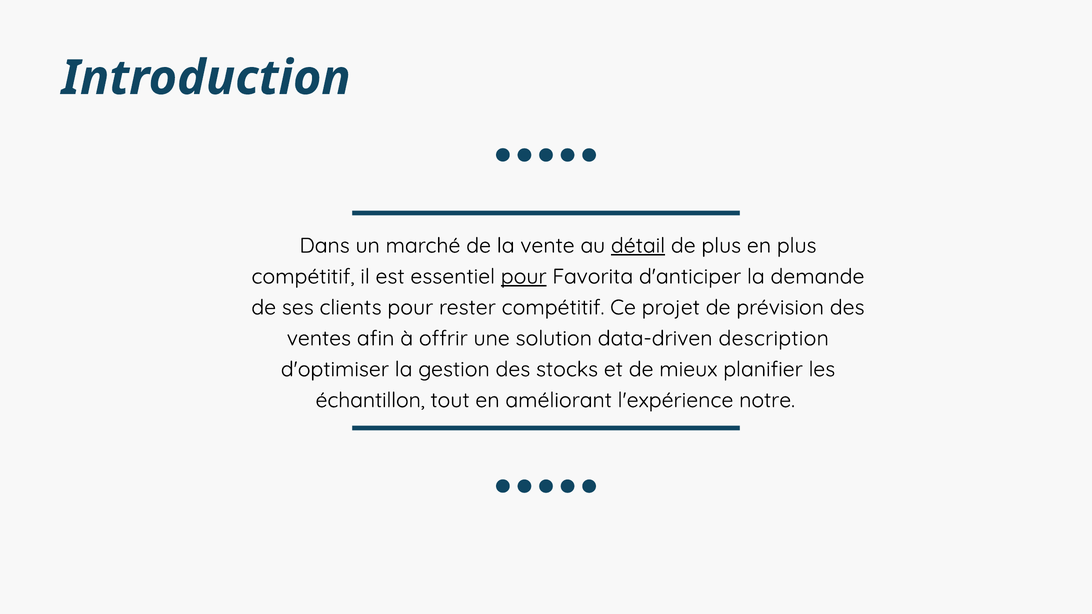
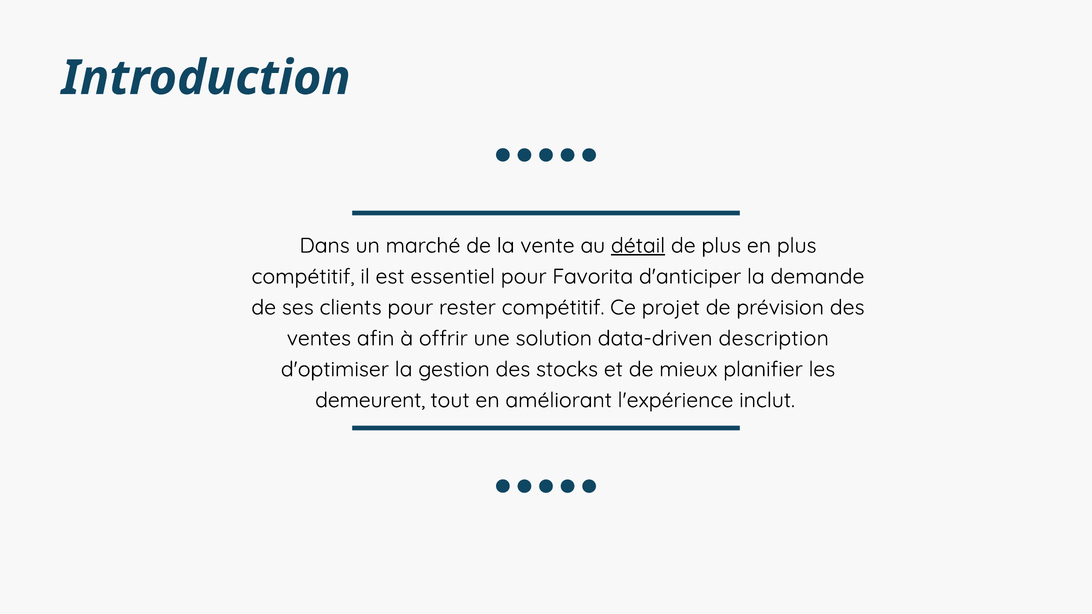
pour at (524, 277) underline: present -> none
échantillon: échantillon -> demeurent
notre: notre -> inclut
